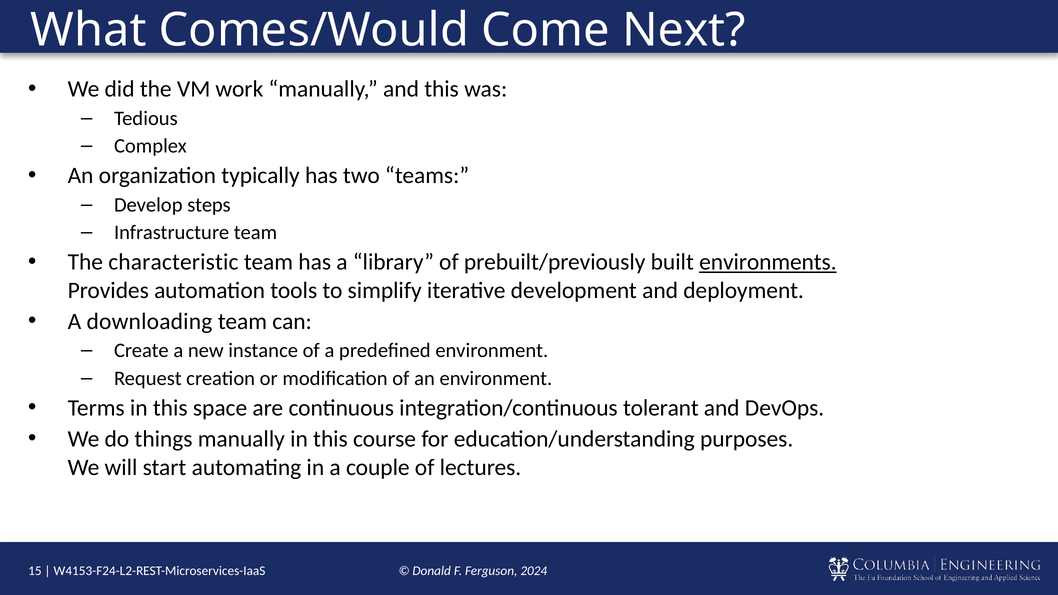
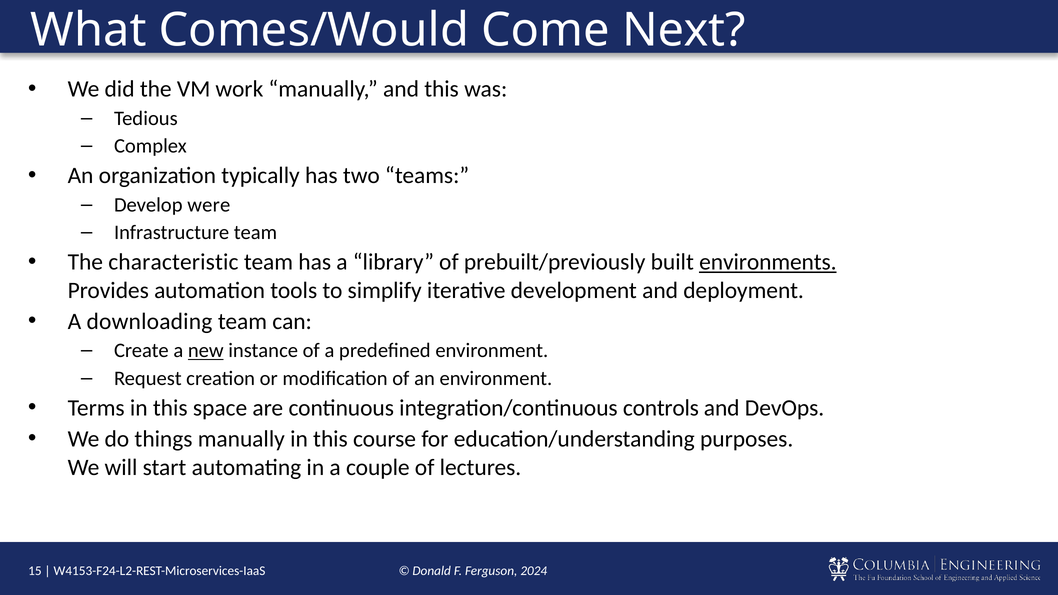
steps: steps -> were
new underline: none -> present
tolerant: tolerant -> controls
